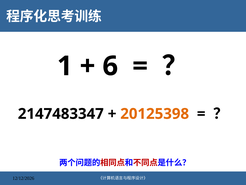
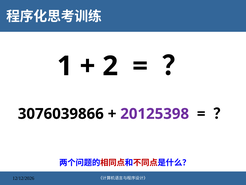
6: 6 -> 2
2147483347: 2147483347 -> 3076039866
20125398 colour: orange -> purple
